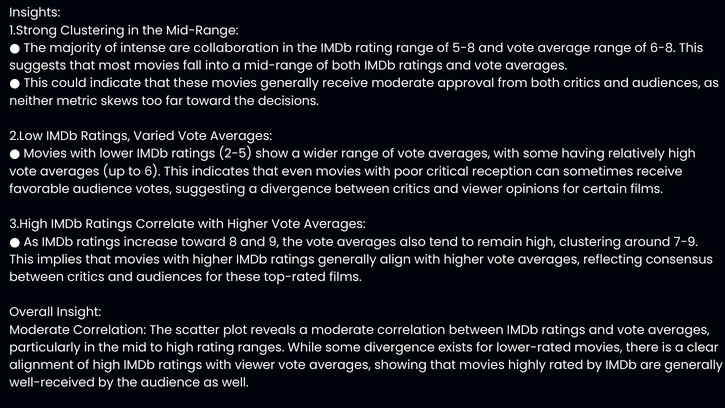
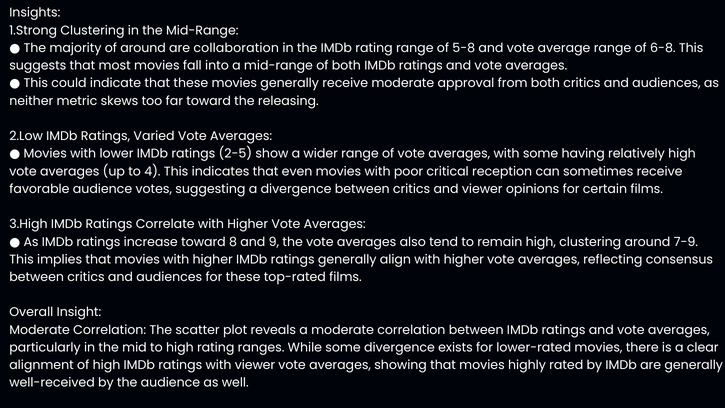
of intense: intense -> around
decisions: decisions -> releasing
6: 6 -> 4
